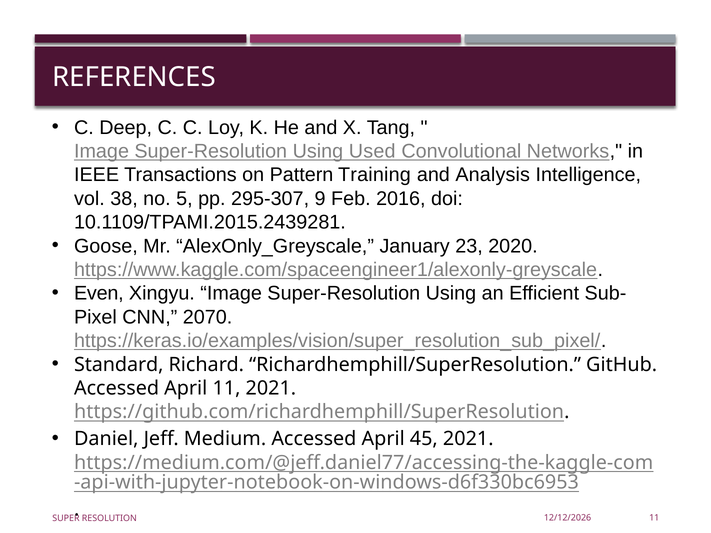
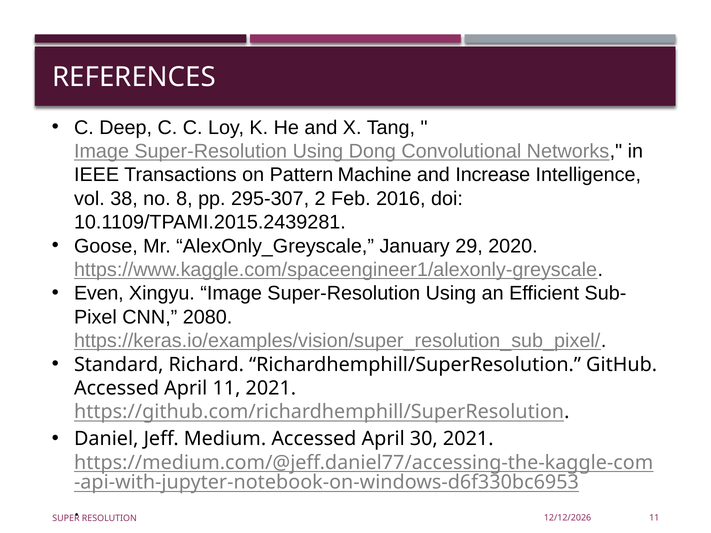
Used: Used -> Dong
Training: Training -> Machine
Analysis: Analysis -> Increase
5: 5 -> 8
9: 9 -> 2
23: 23 -> 29
2070: 2070 -> 2080
45: 45 -> 30
